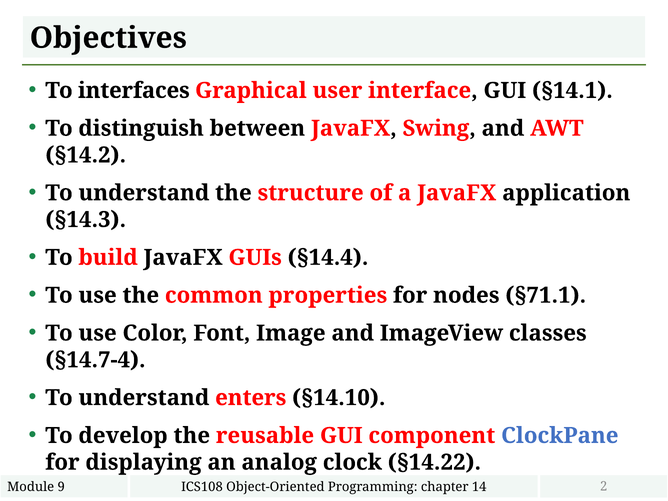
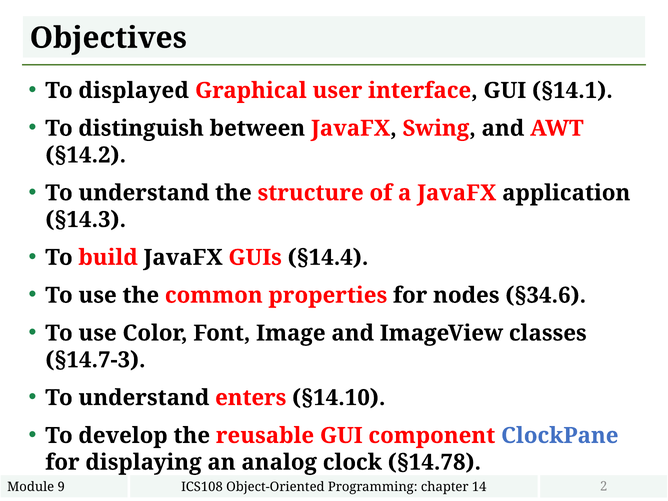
interfaces: interfaces -> displayed
§71.1: §71.1 -> §34.6
§14.7-4: §14.7-4 -> §14.7-3
§14.22: §14.22 -> §14.78
